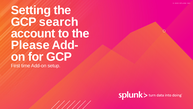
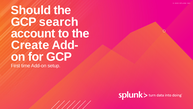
Setting: Setting -> Should
Please: Please -> Create
